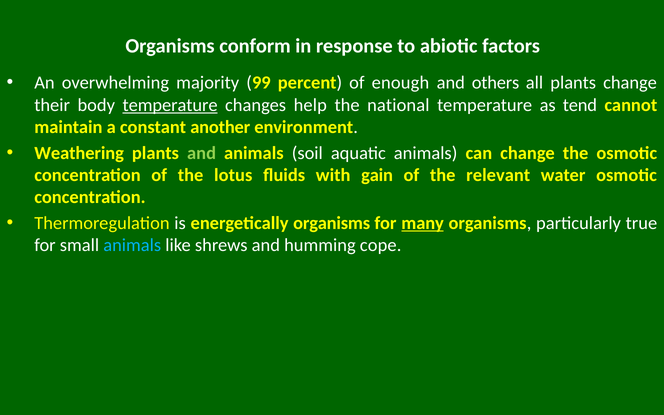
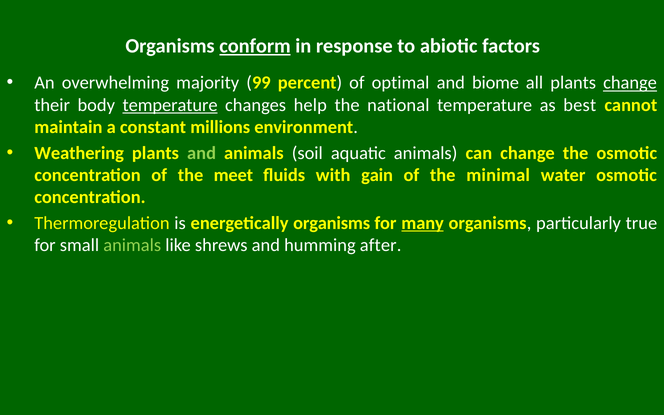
conform underline: none -> present
enough: enough -> optimal
others: others -> biome
change at (630, 83) underline: none -> present
tend: tend -> best
another: another -> millions
lotus: lotus -> meet
relevant: relevant -> minimal
animals at (132, 245) colour: light blue -> light green
cope: cope -> after
